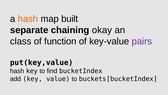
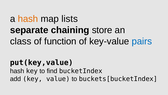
built: built -> lists
okay: okay -> store
pairs colour: purple -> blue
